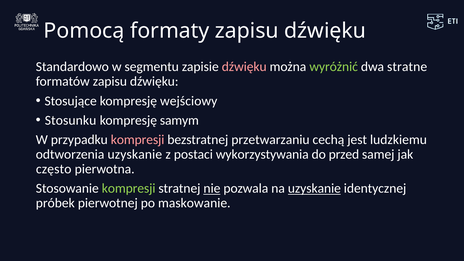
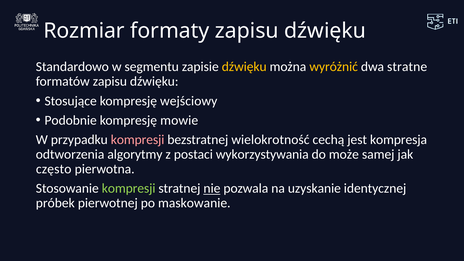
Pomocą: Pomocą -> Rozmiar
dźwięku at (244, 67) colour: pink -> yellow
wyróżnić colour: light green -> yellow
Stosunku: Stosunku -> Podobnie
samym: samym -> mowie
przetwarzaniu: przetwarzaniu -> wielokrotność
ludzkiemu: ludzkiemu -> kompresja
odtworzenia uzyskanie: uzyskanie -> algorytmy
przed: przed -> może
uzyskanie at (314, 188) underline: present -> none
